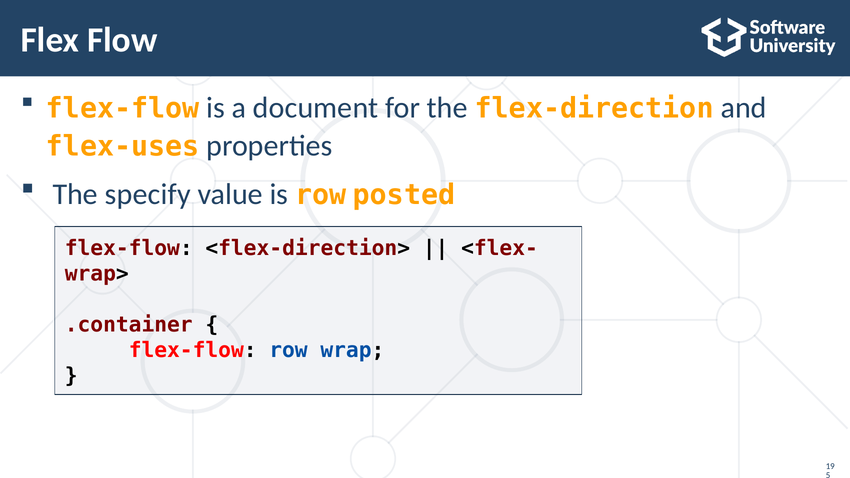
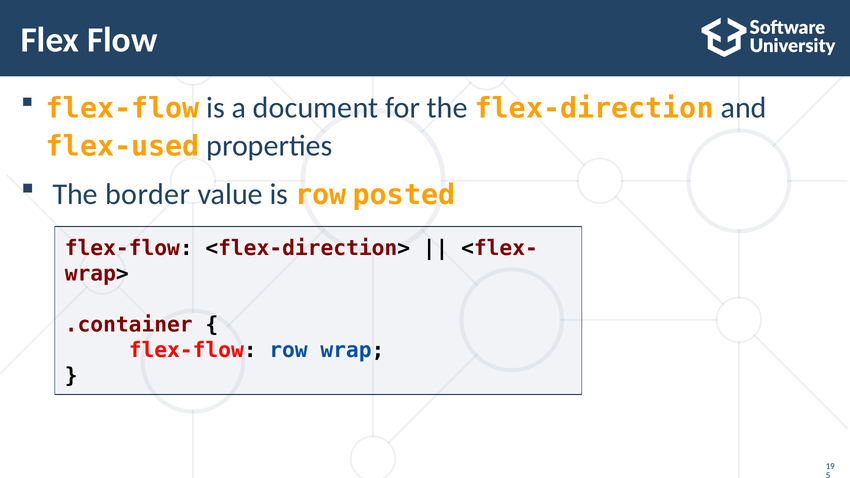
flex-uses: flex-uses -> flex-used
specify: specify -> border
